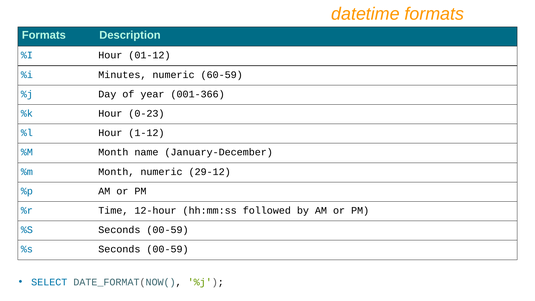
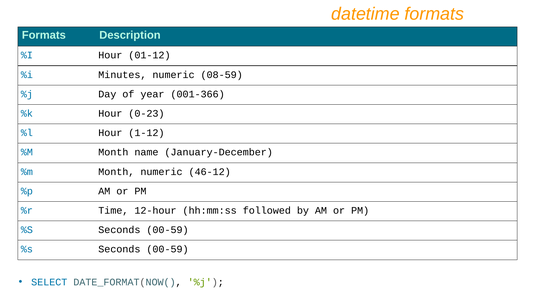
60-59: 60-59 -> 08-59
29-12: 29-12 -> 46-12
